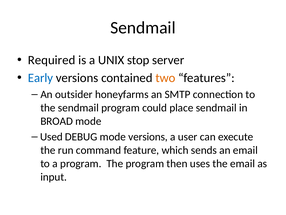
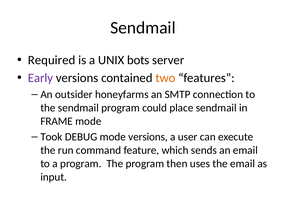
stop: stop -> bots
Early colour: blue -> purple
BROAD: BROAD -> FRAME
Used: Used -> Took
